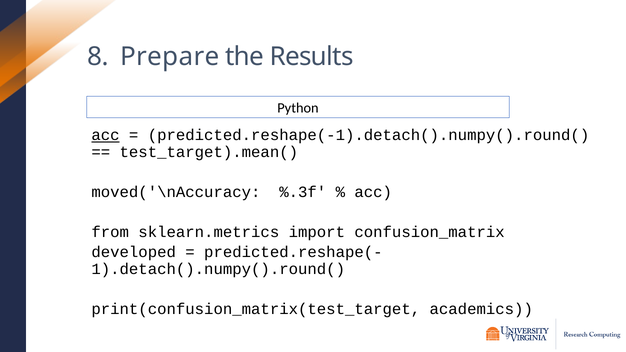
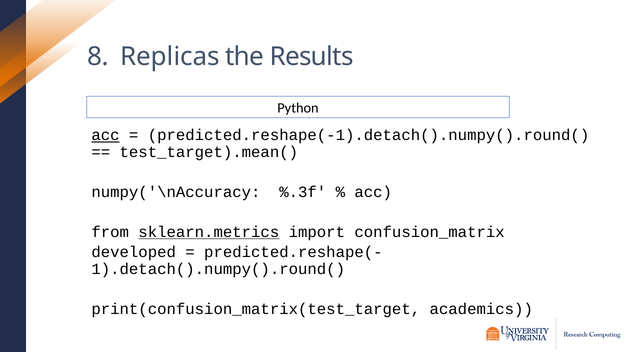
Prepare: Prepare -> Replicas
moved('\nAccuracy: moved('\nAccuracy -> numpy('\nAccuracy
sklearn.metrics underline: none -> present
